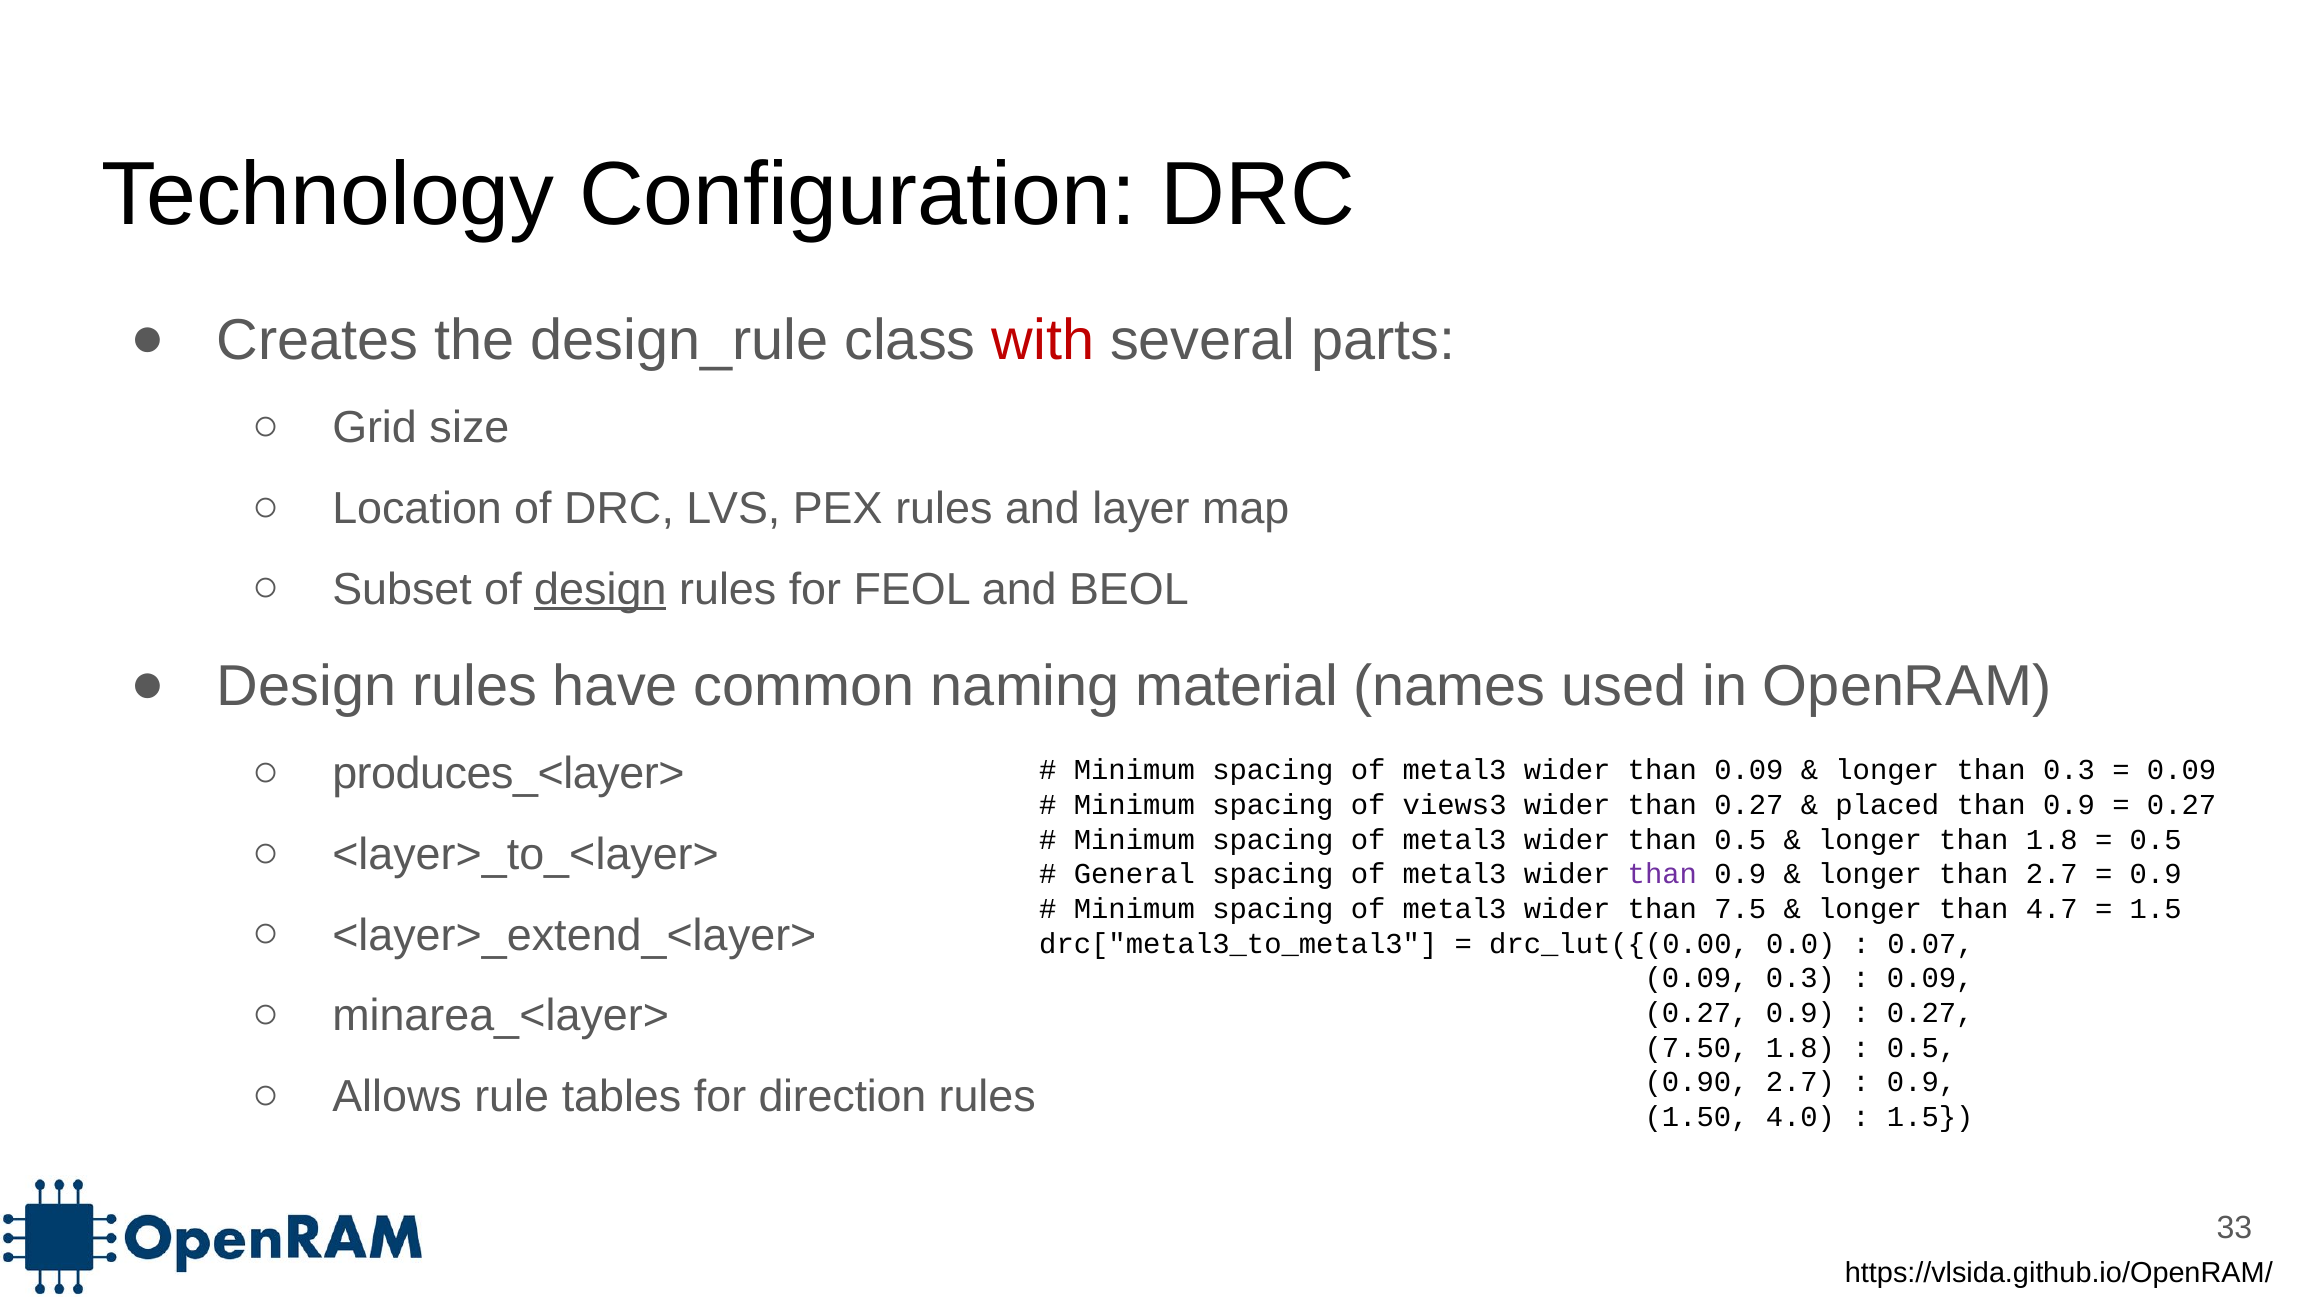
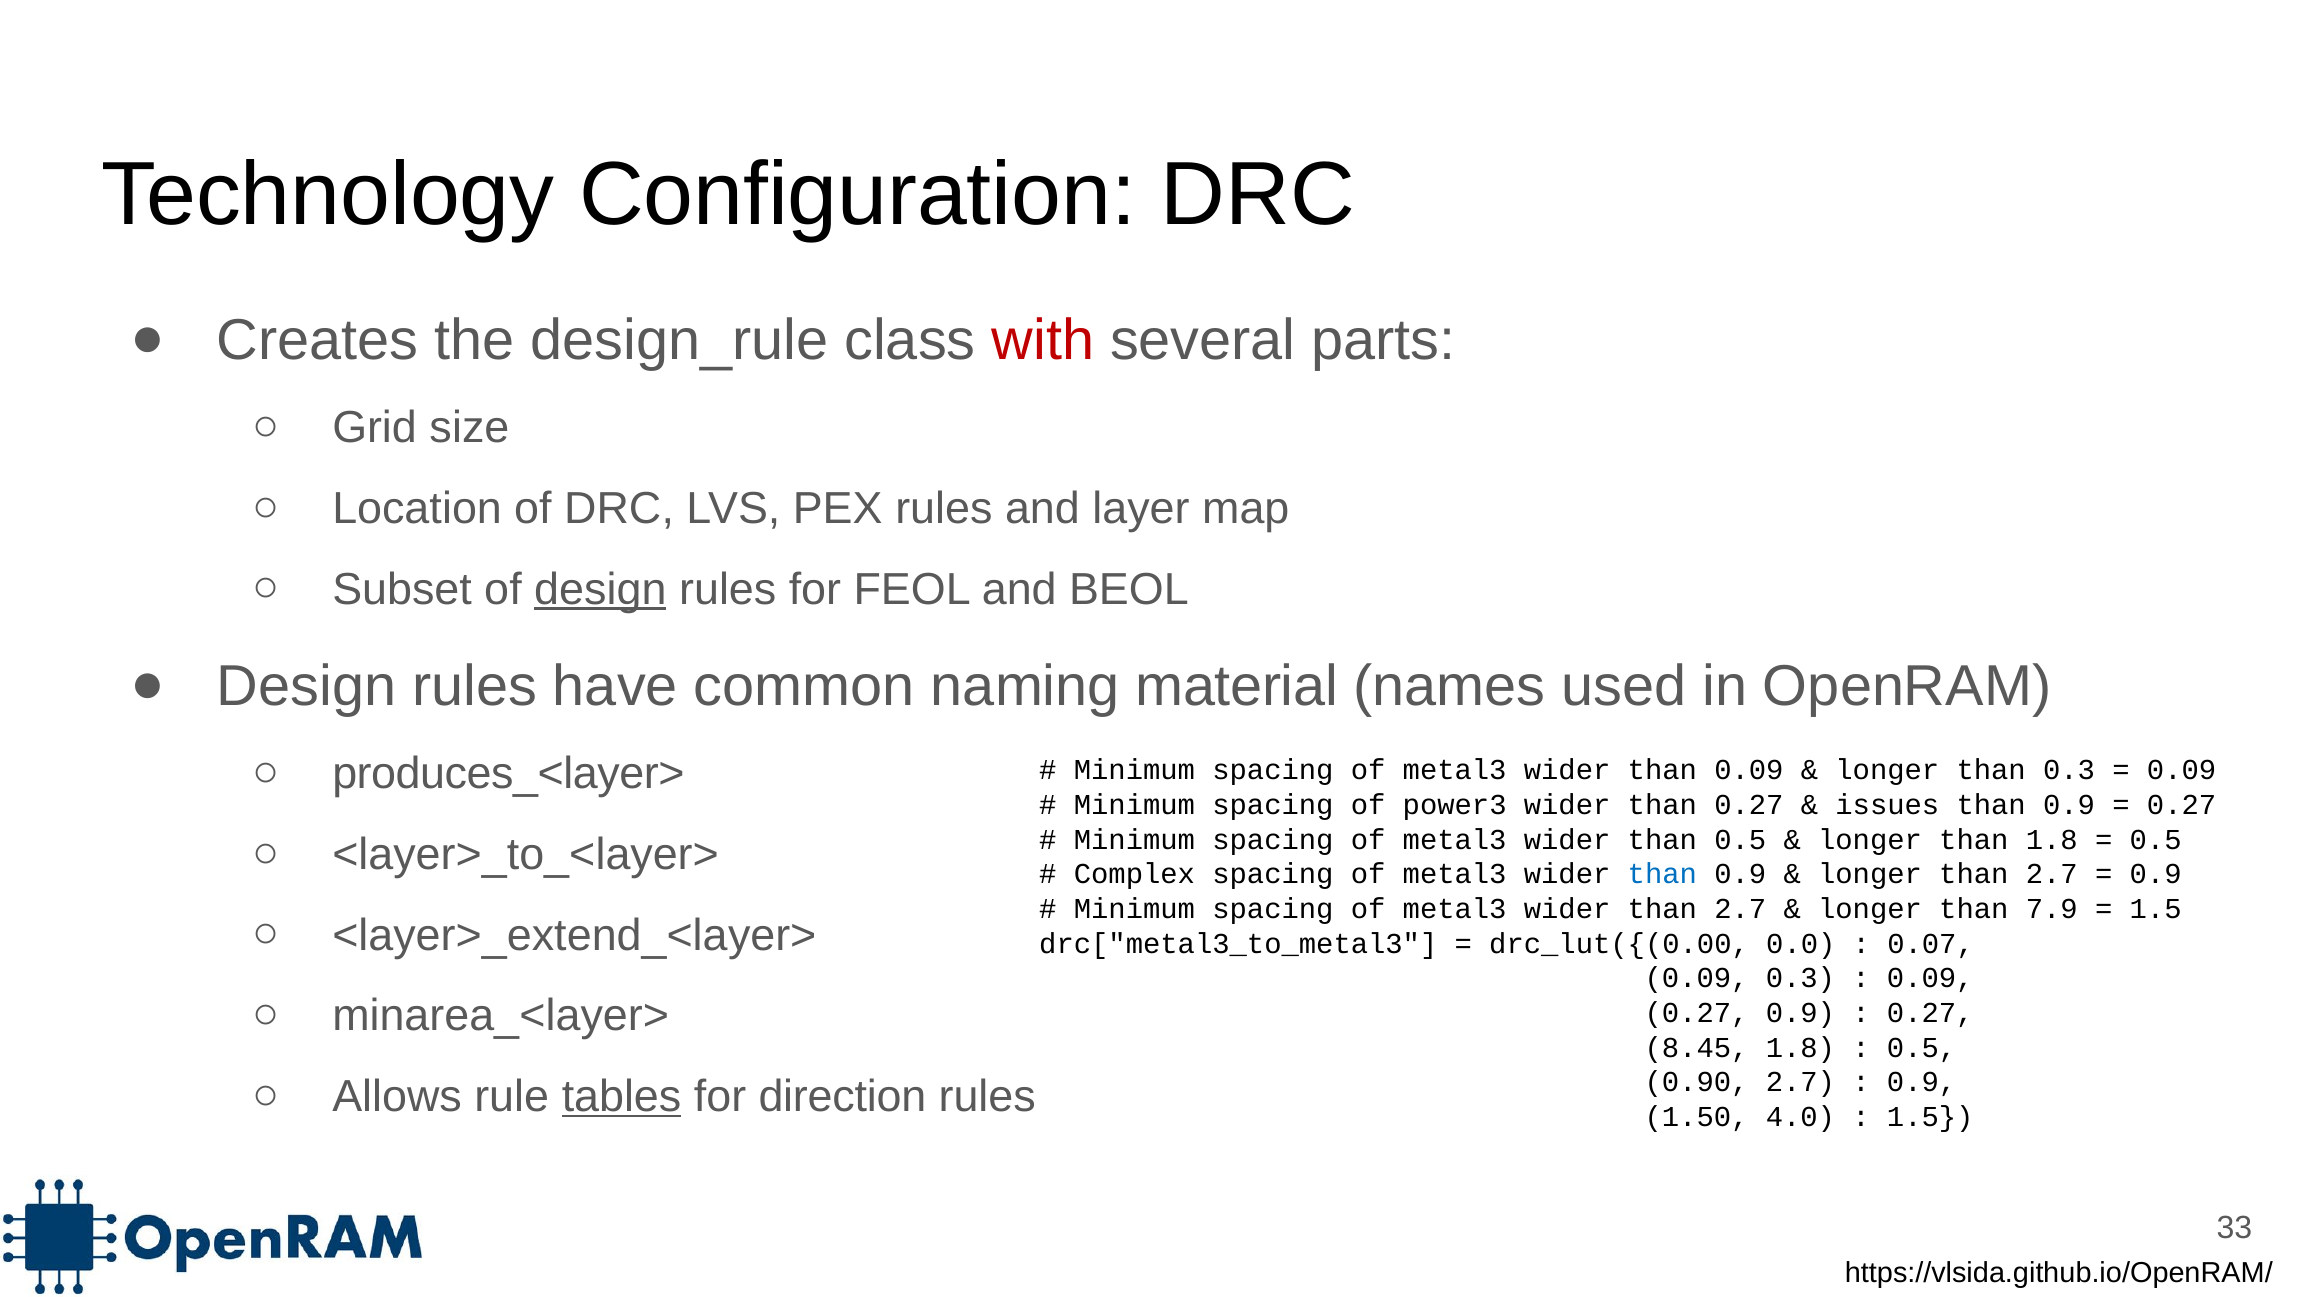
views3: views3 -> power3
placed: placed -> issues
General: General -> Complex
than at (1662, 874) colour: purple -> blue
wider than 7.5: 7.5 -> 2.7
4.7: 4.7 -> 7.9
7.50: 7.50 -> 8.45
tables underline: none -> present
